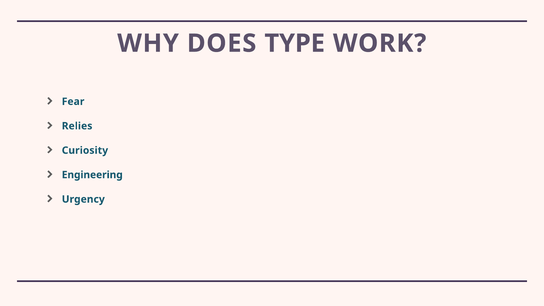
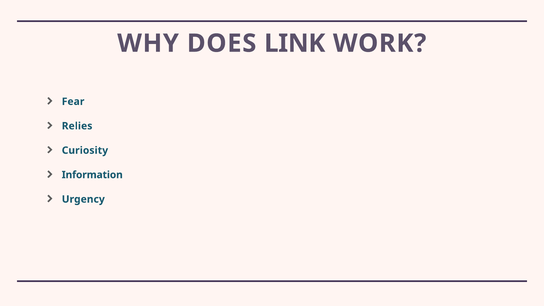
TYPE: TYPE -> LINK
Engineering: Engineering -> Information
